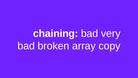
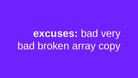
chaining: chaining -> excuses
